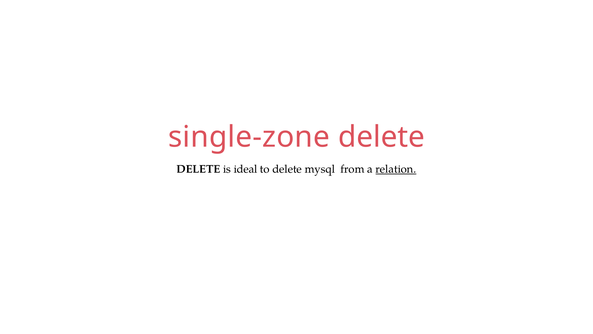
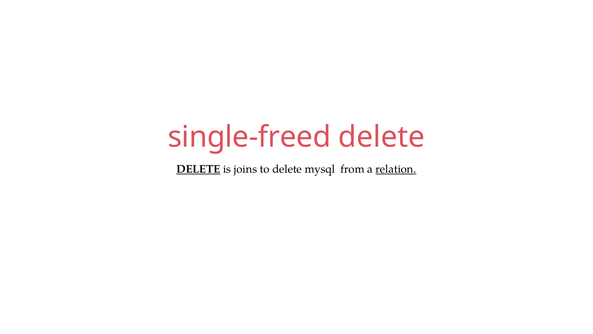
single-zone: single-zone -> single-freed
DELETE at (198, 169) underline: none -> present
ideal: ideal -> joins
